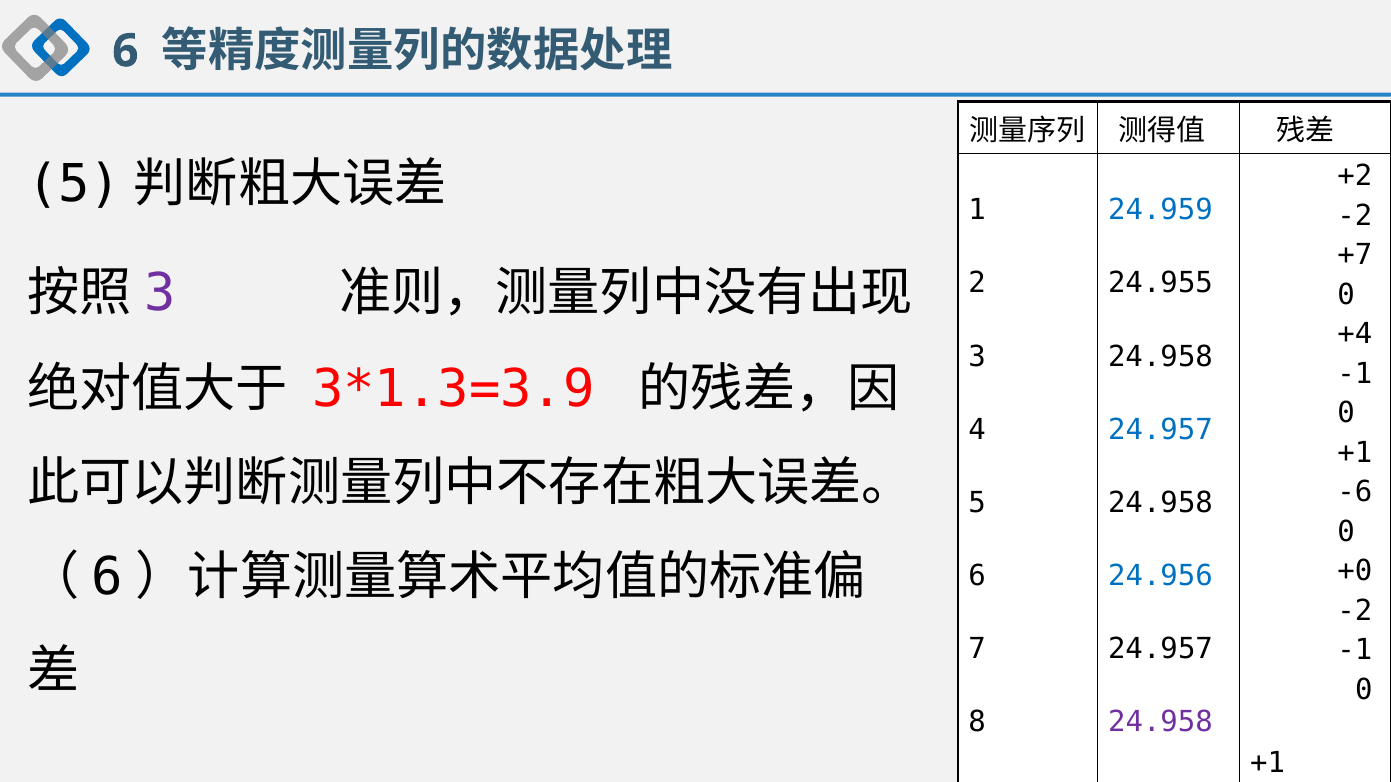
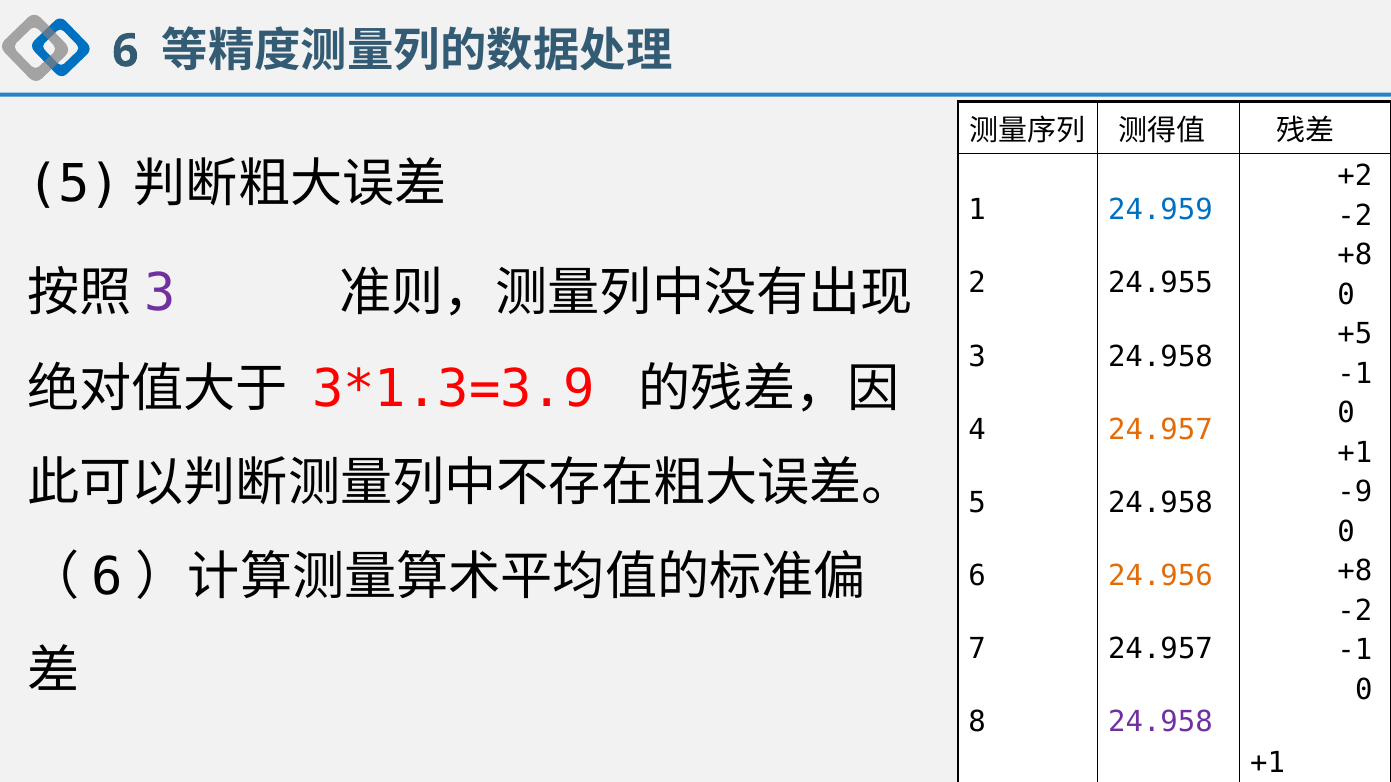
+7 at (1355, 255): +7 -> +8
+4: +4 -> +5
24.957 at (1160, 430) colour: blue -> orange
-6: -6 -> -9
+0 at (1355, 572): +0 -> +8
24.956 at (1160, 576) colour: blue -> orange
